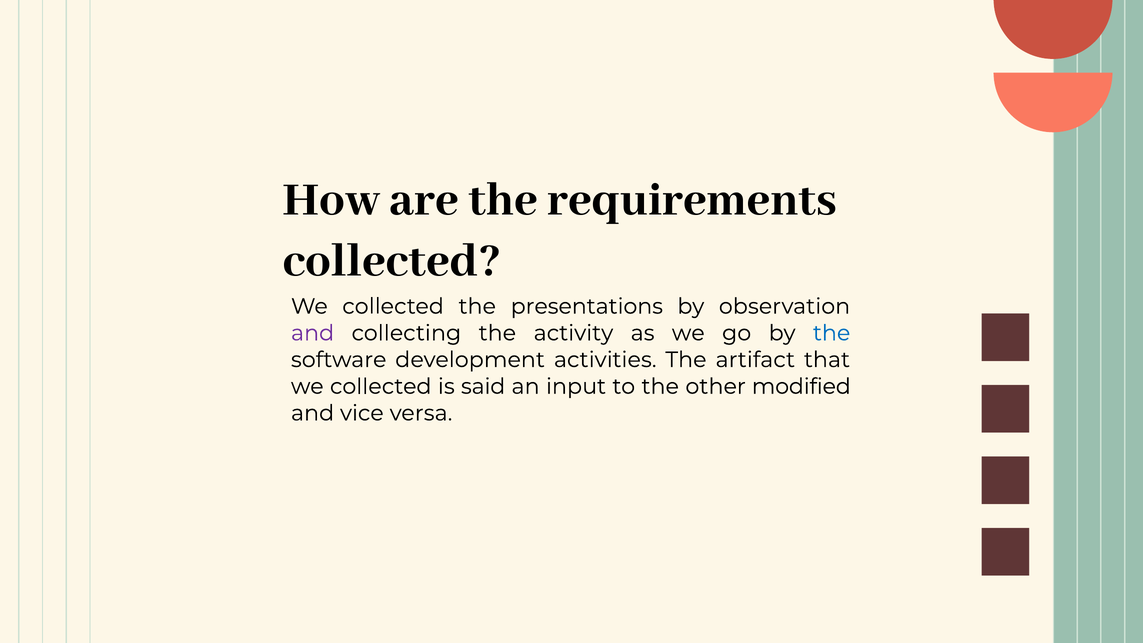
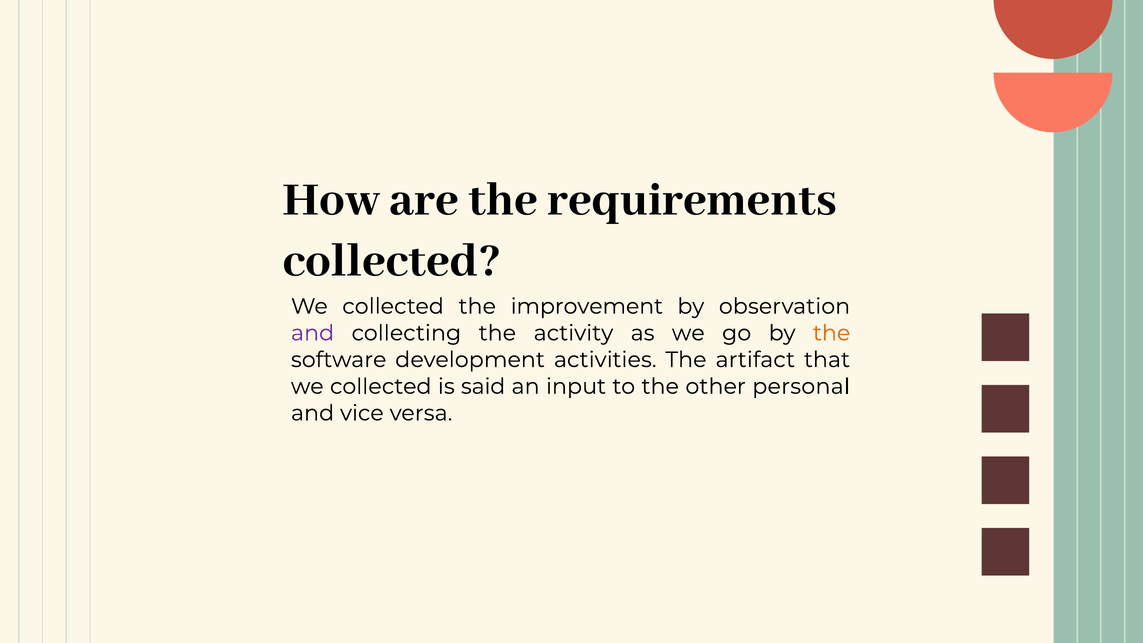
presentations: presentations -> improvement
the at (832, 333) colour: blue -> orange
modified: modified -> personal
